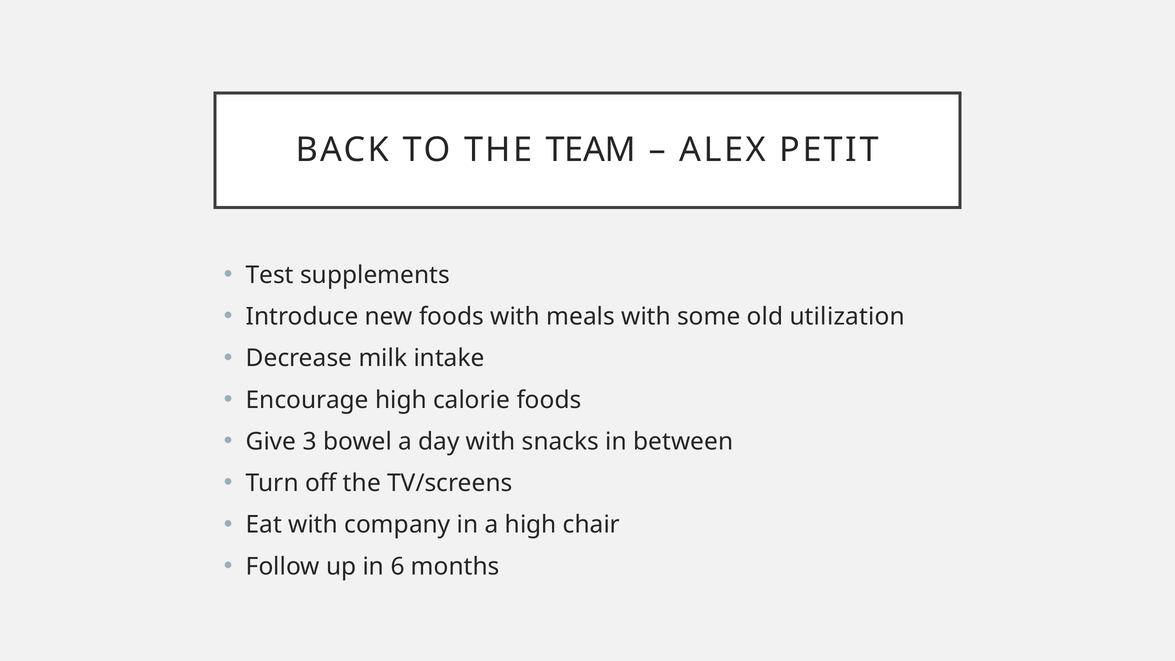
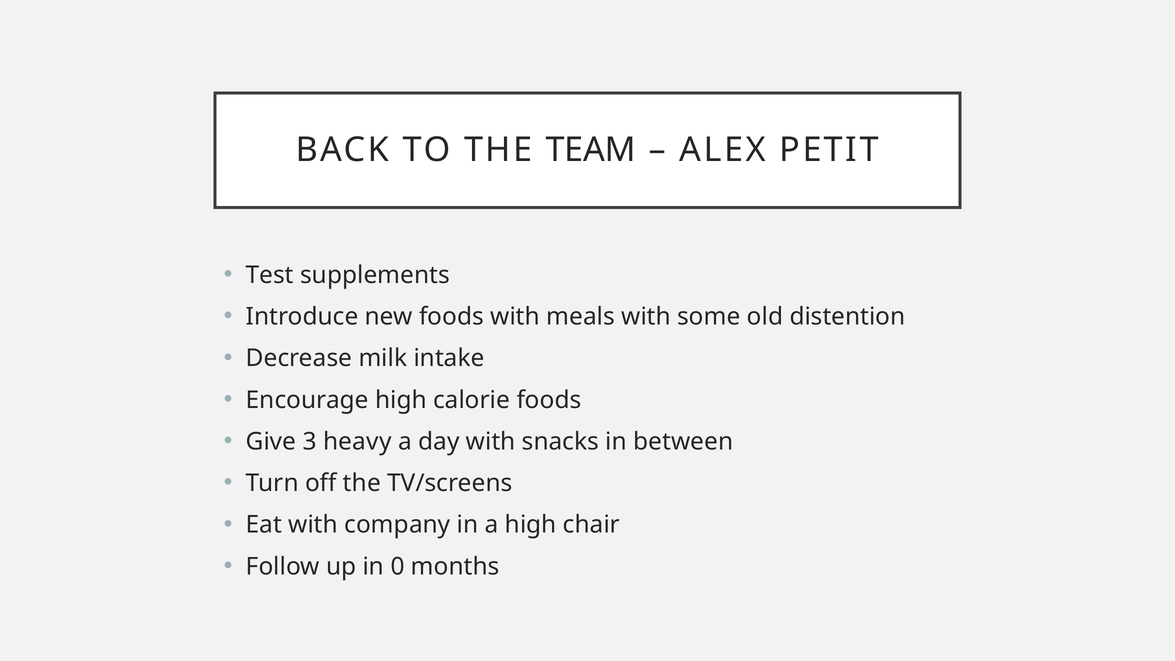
utilization: utilization -> distention
bowel: bowel -> heavy
6: 6 -> 0
